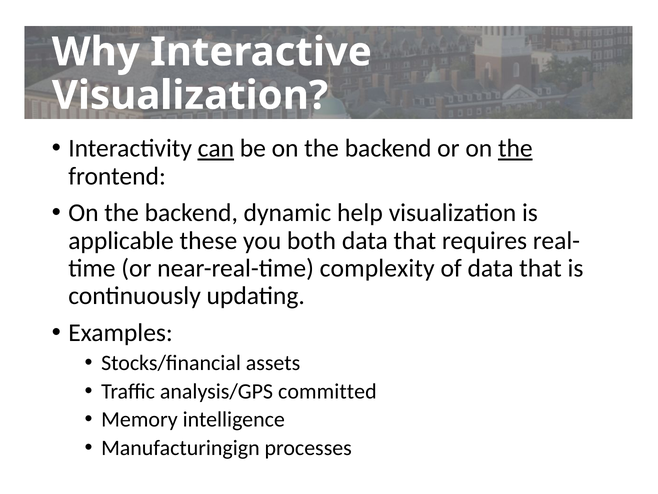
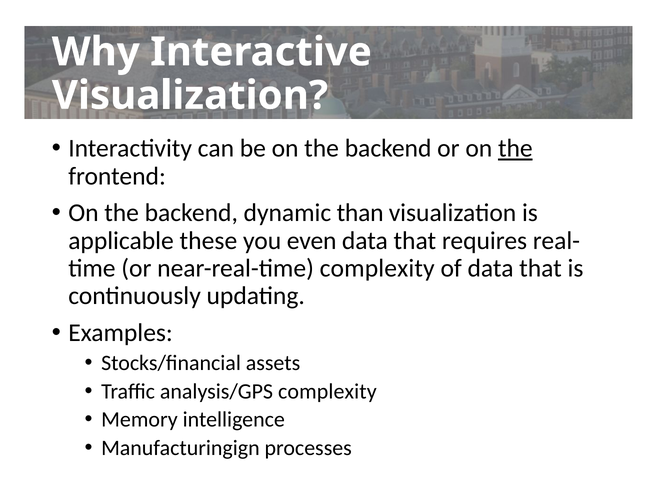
can at (216, 148) underline: present -> none
help: help -> than
you both: both -> even
analysis/GPS committed: committed -> complexity
